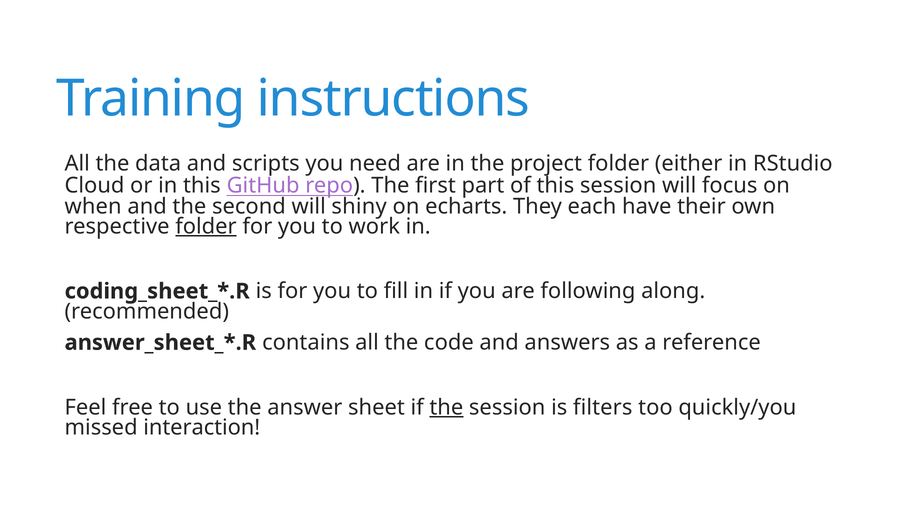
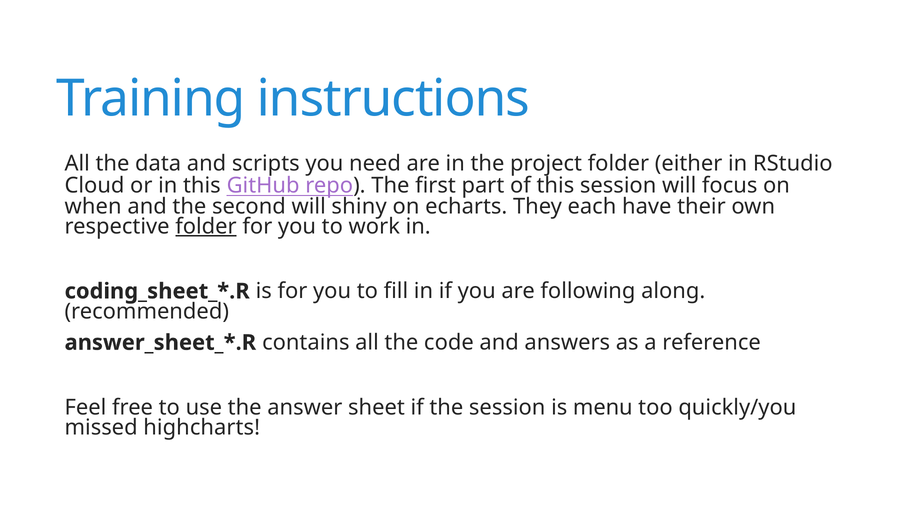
the at (446, 408) underline: present -> none
filters: filters -> menu
interaction: interaction -> highcharts
